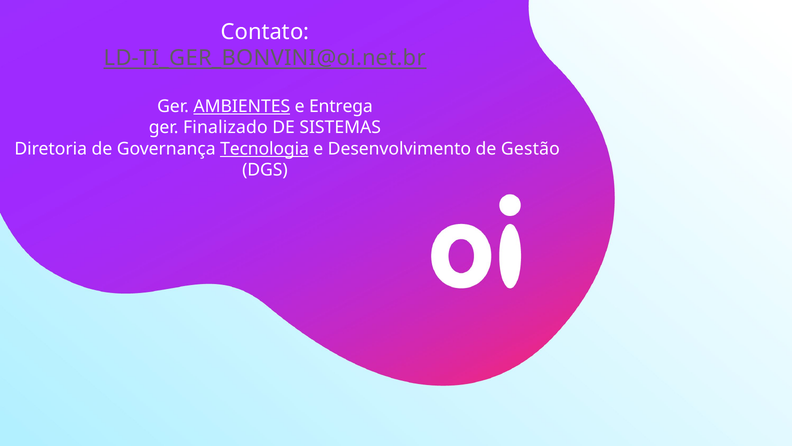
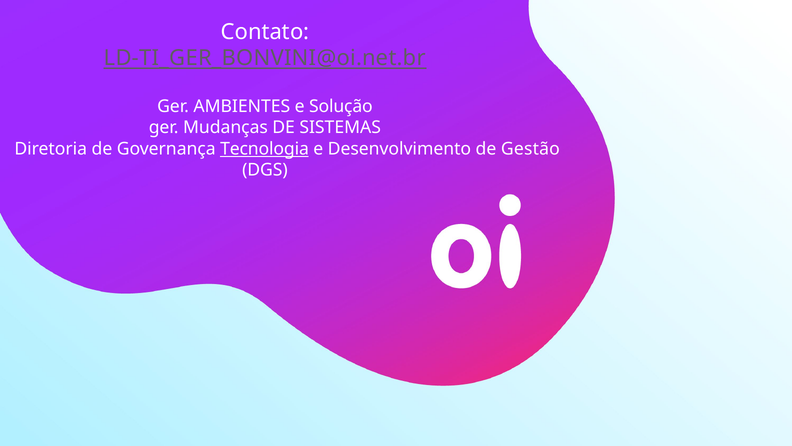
AMBIENTES underline: present -> none
Entrega: Entrega -> Solução
Finalizado: Finalizado -> Mudanças
